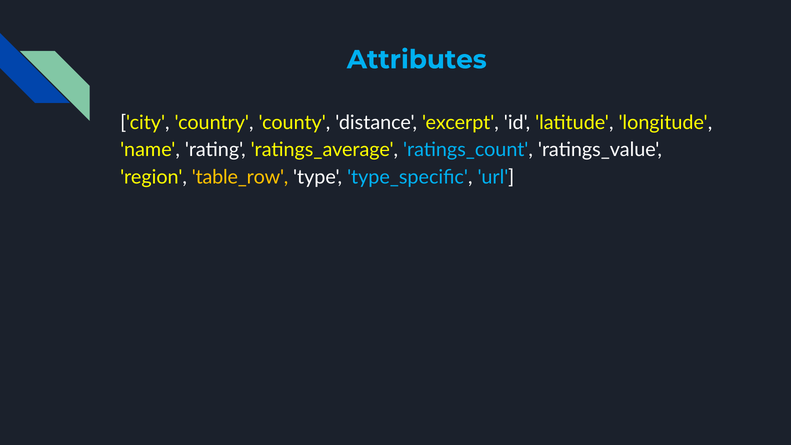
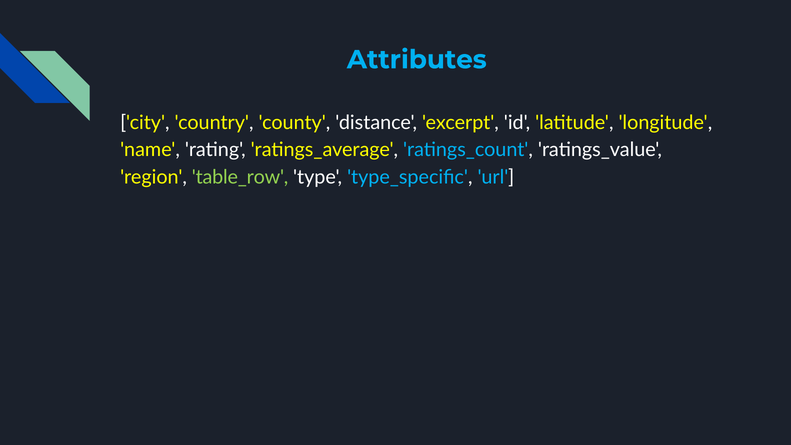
table_row colour: yellow -> light green
